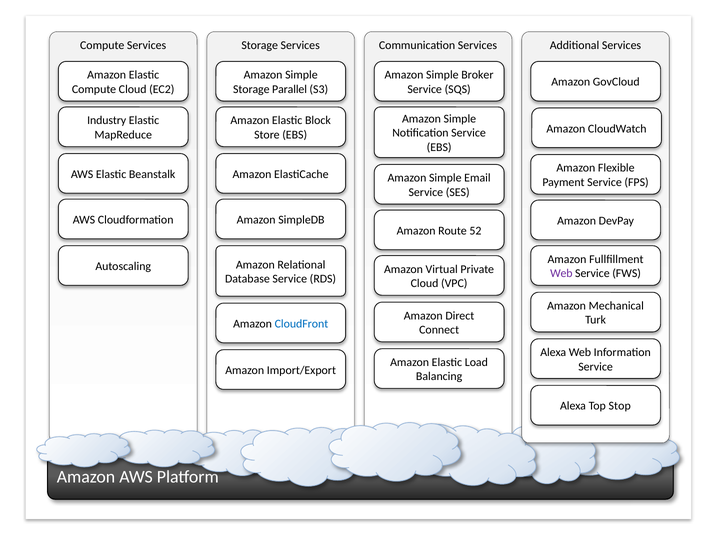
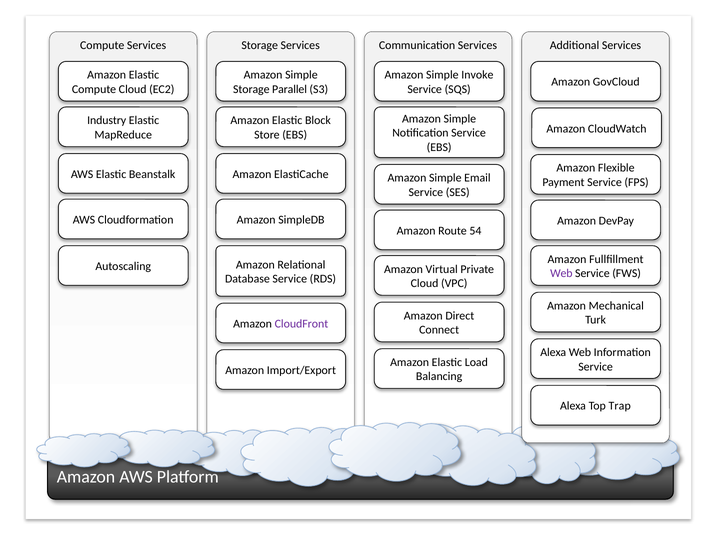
Broker: Broker -> Invoke
52: 52 -> 54
CloudFront colour: blue -> purple
Stop: Stop -> Trap
